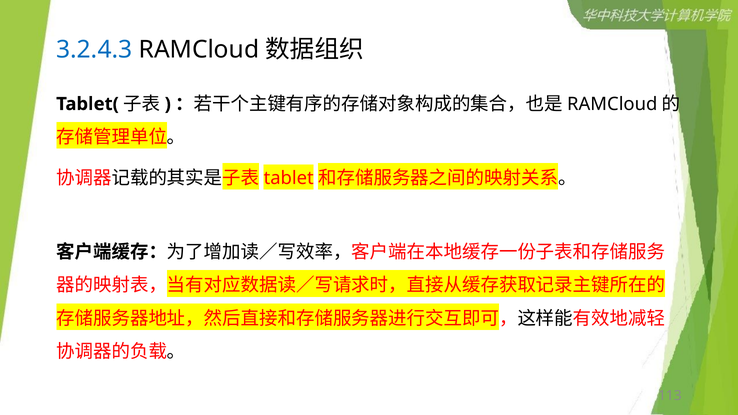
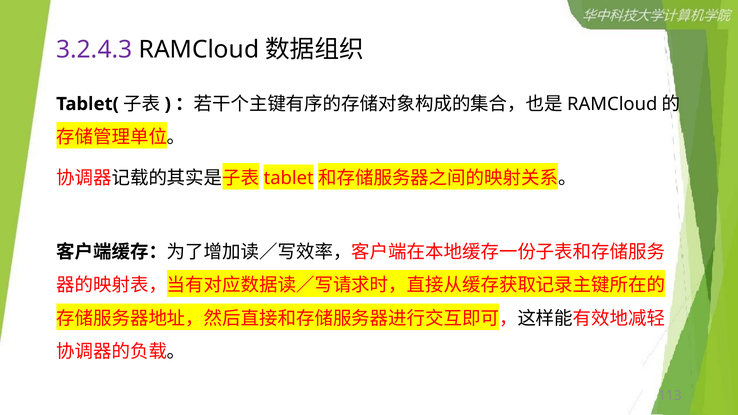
3.2.4.3 colour: blue -> purple
